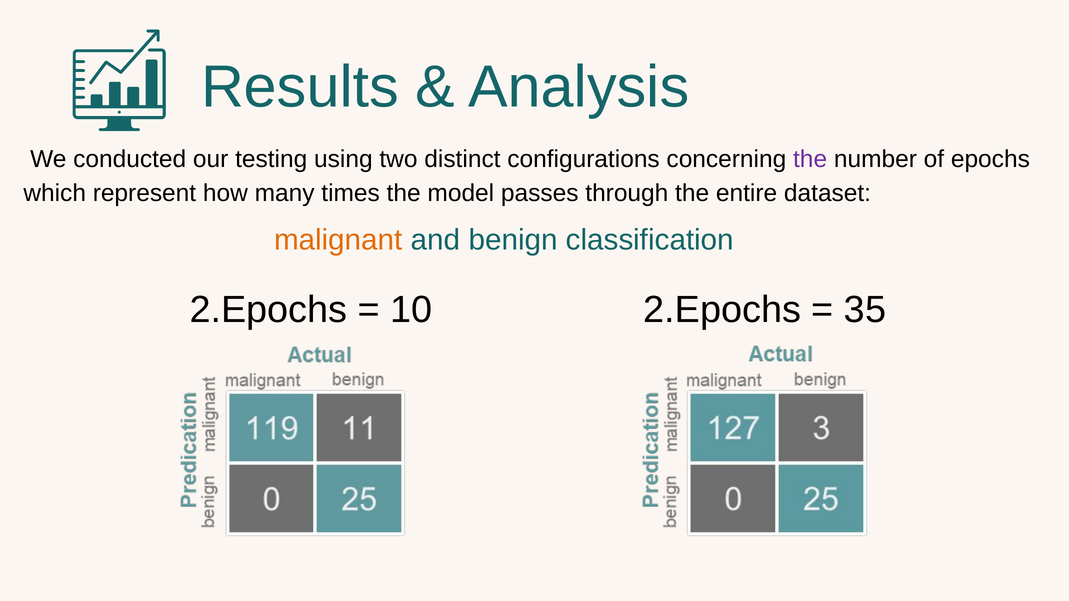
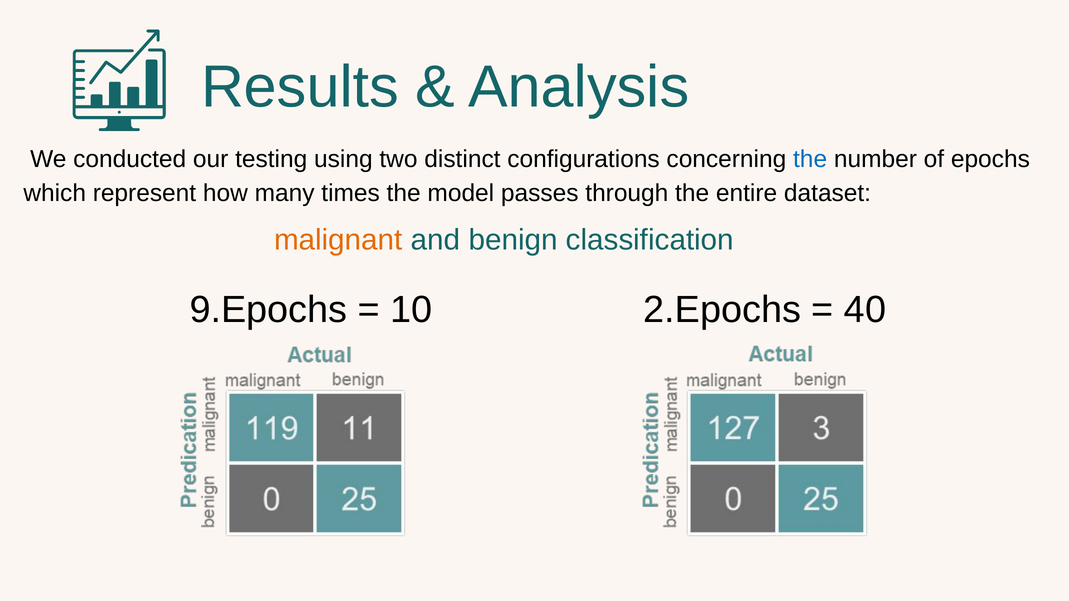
the at (810, 159) colour: purple -> blue
2.Epochs at (268, 310): 2.Epochs -> 9.Epochs
35: 35 -> 40
